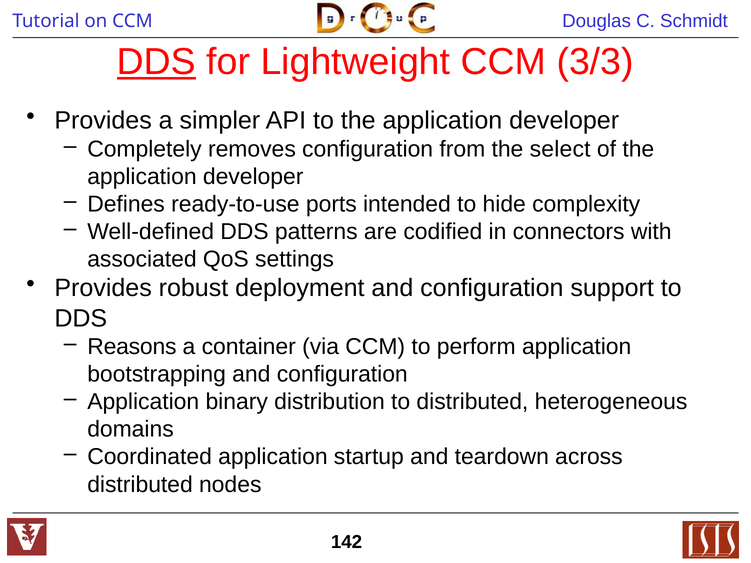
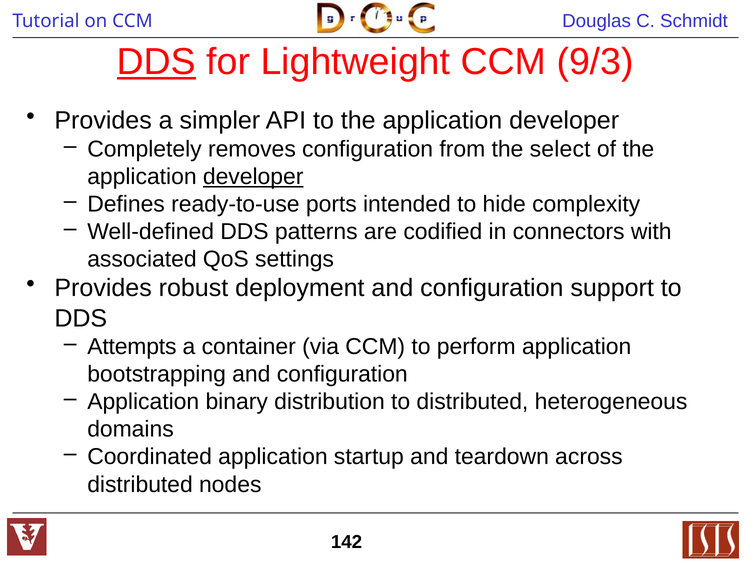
3/3: 3/3 -> 9/3
developer at (253, 177) underline: none -> present
Reasons: Reasons -> Attempts
